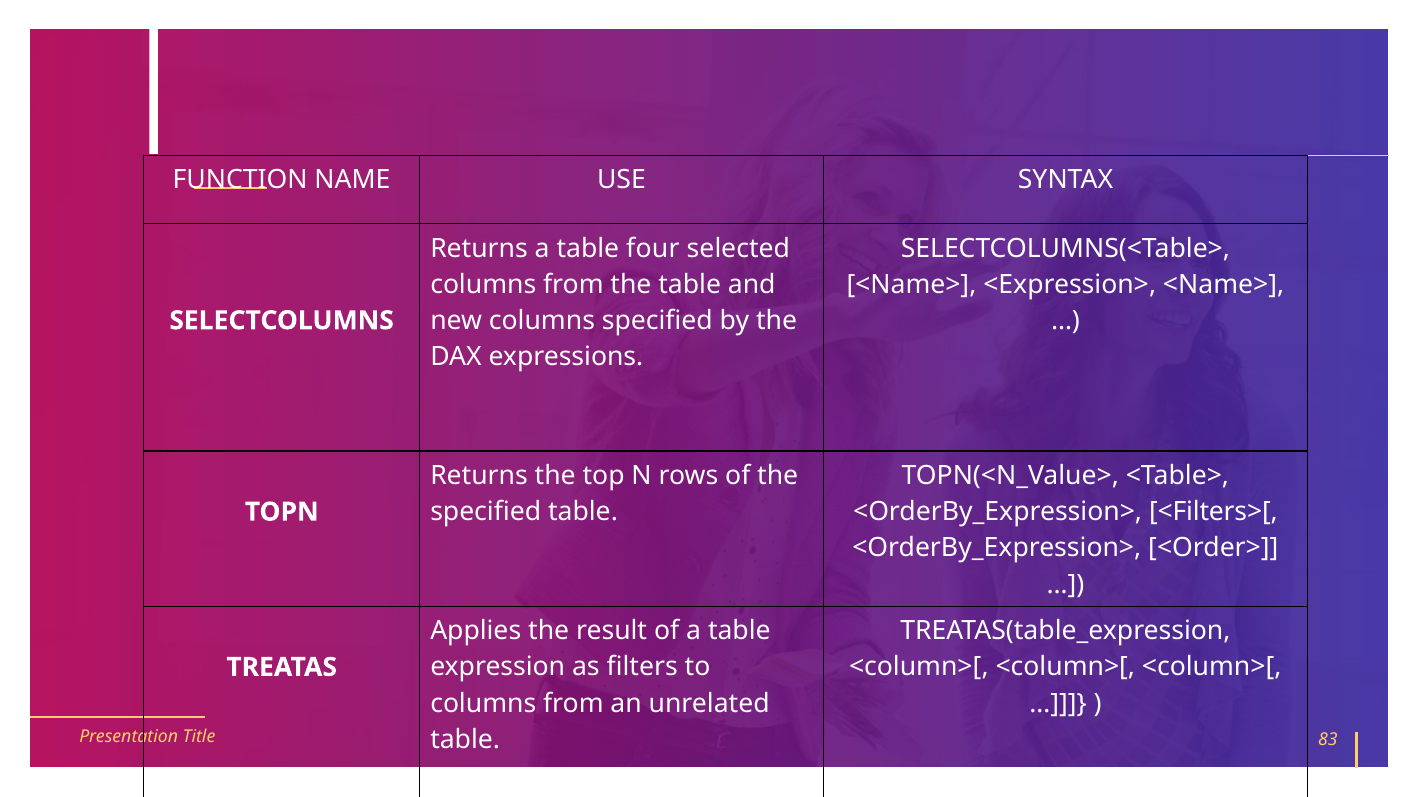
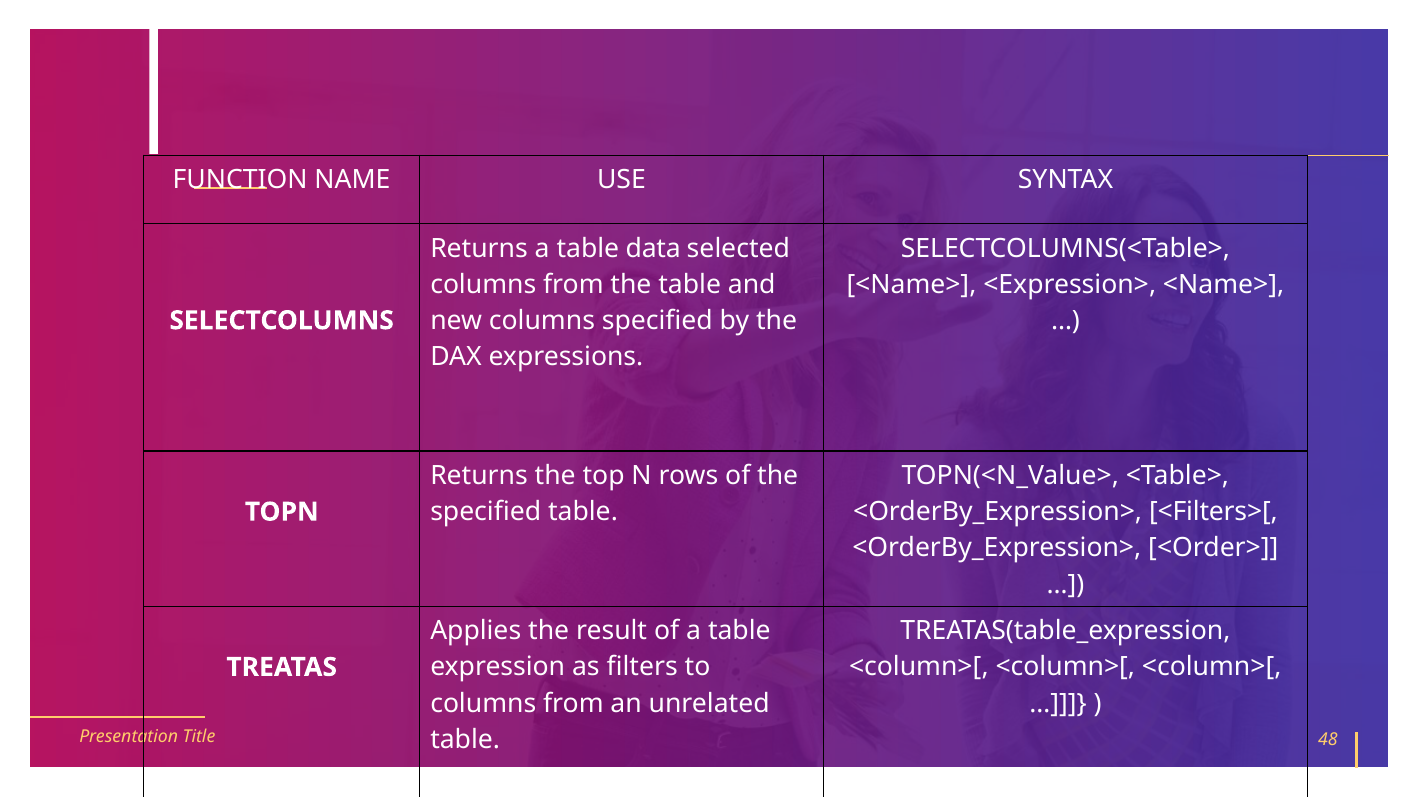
four: four -> data
83: 83 -> 48
